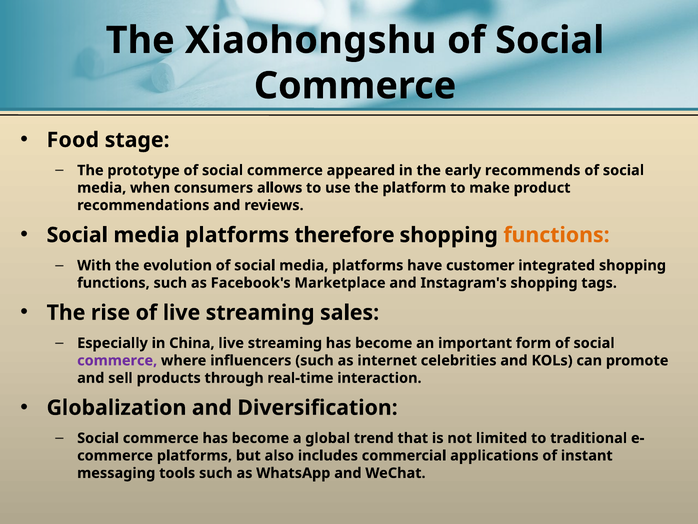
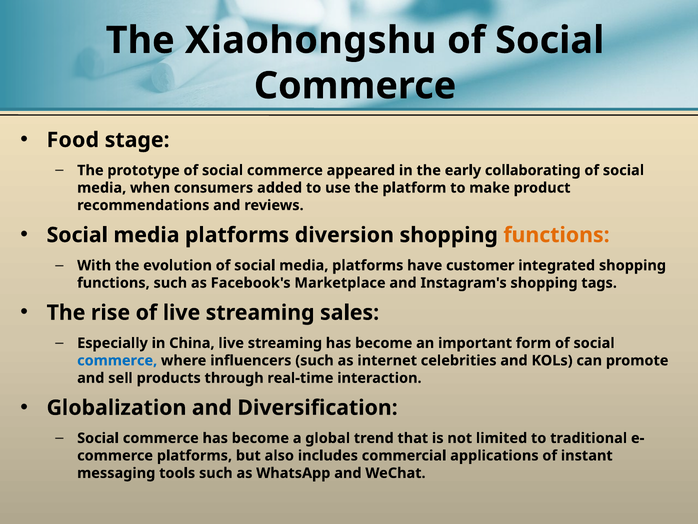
recommends: recommends -> collaborating
allows: allows -> added
therefore: therefore -> diversion
commerce at (117, 360) colour: purple -> blue
